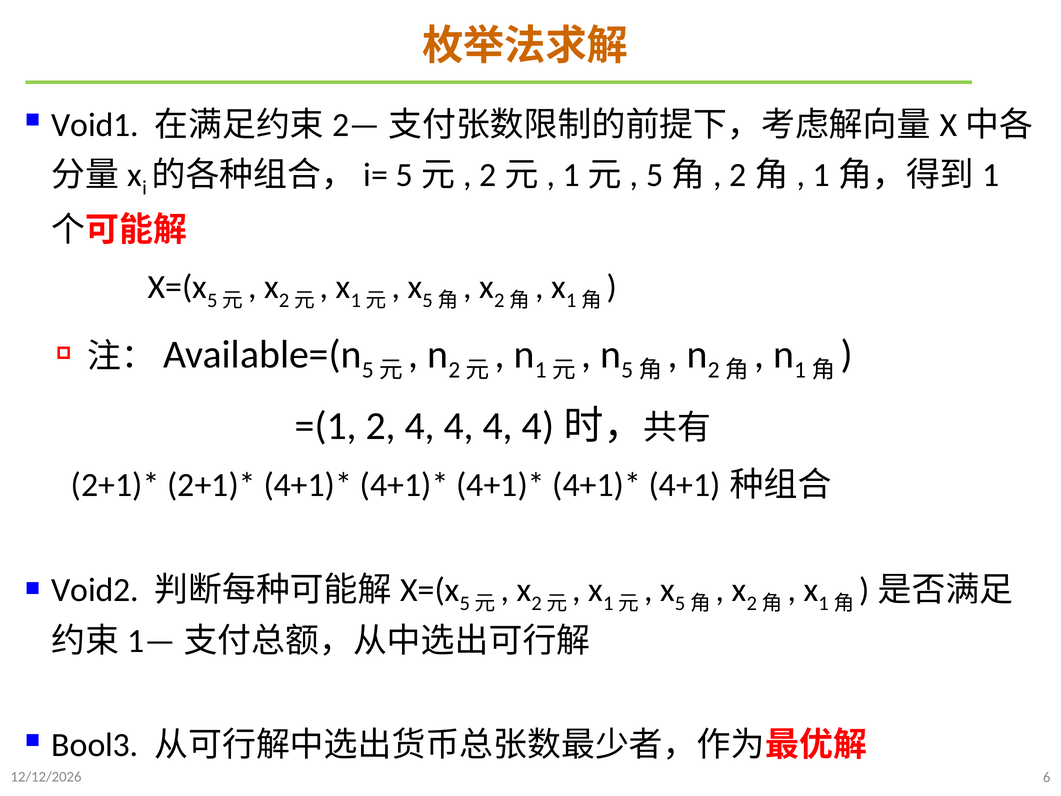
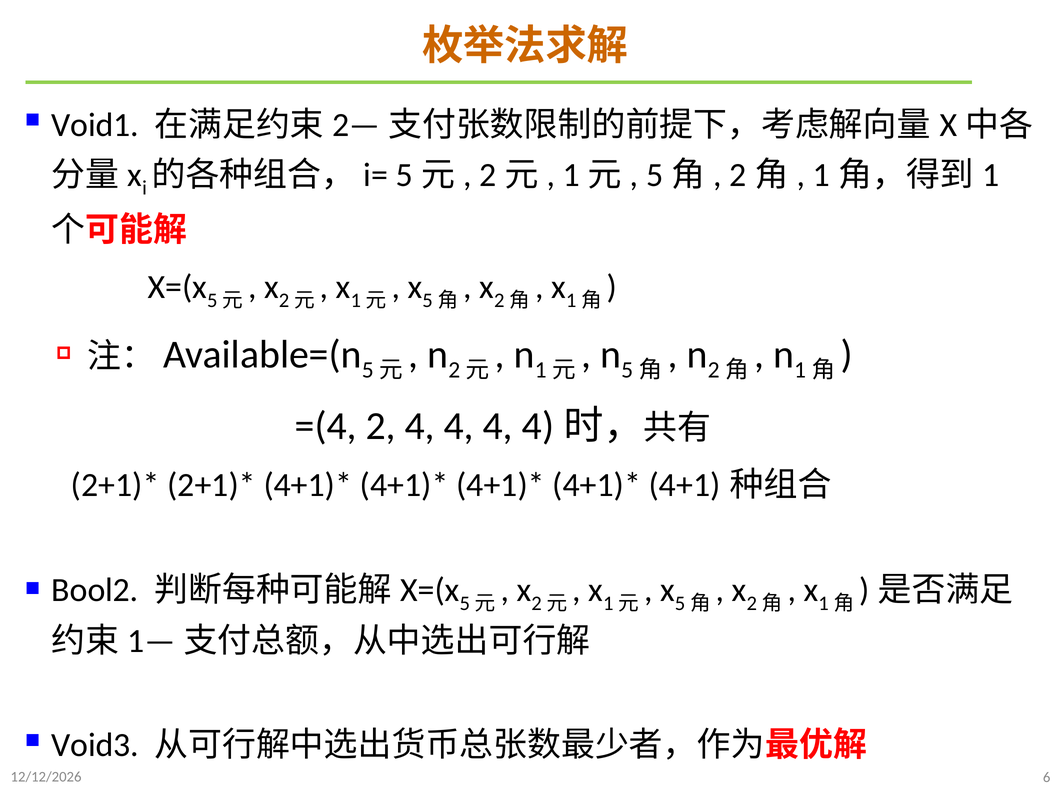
=(1: =(1 -> =(4
Void2: Void2 -> Bool2
Bool3: Bool3 -> Void3
